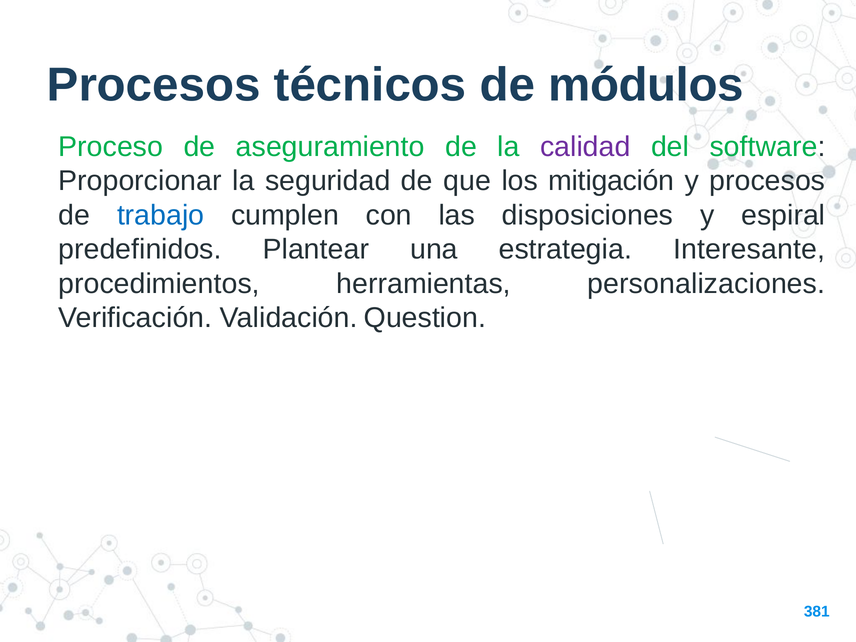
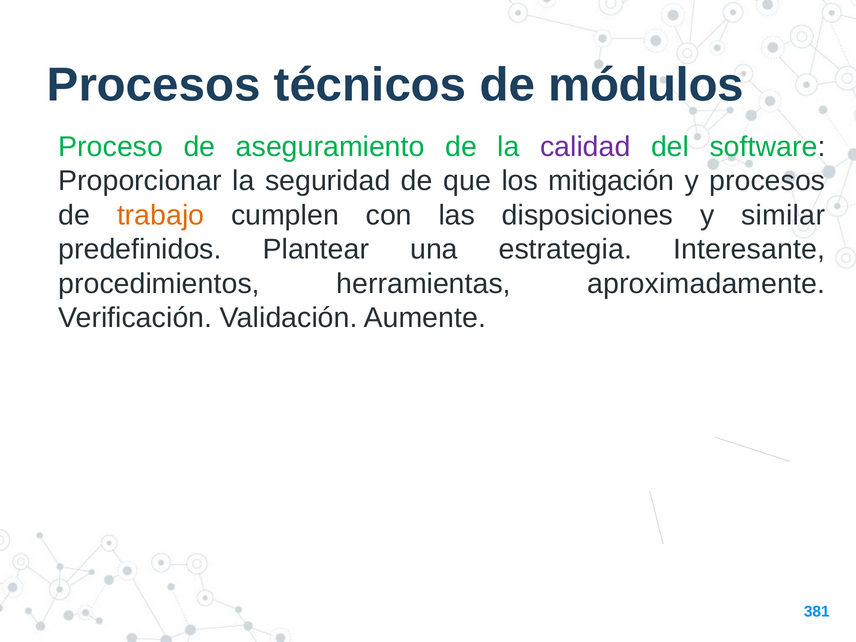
trabajo colour: blue -> orange
espiral: espiral -> similar
personalizaciones: personalizaciones -> aproximadamente
Question: Question -> Aumente
